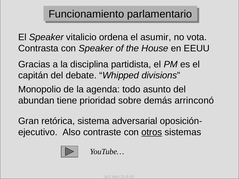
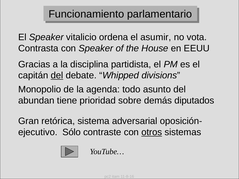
del at (57, 76) underline: none -> present
arrinconó: arrinconó -> diputados
Also: Also -> Sólo
